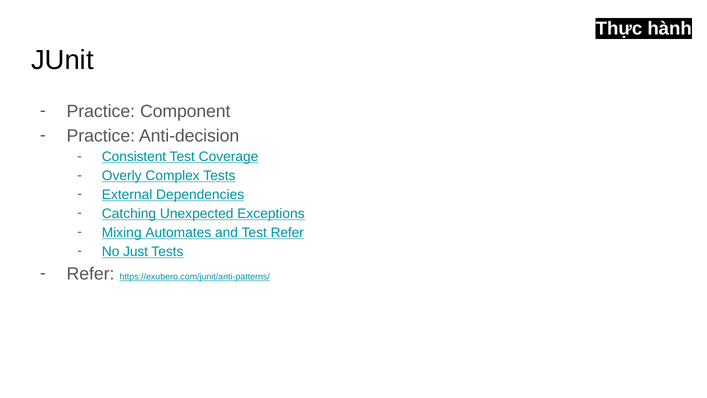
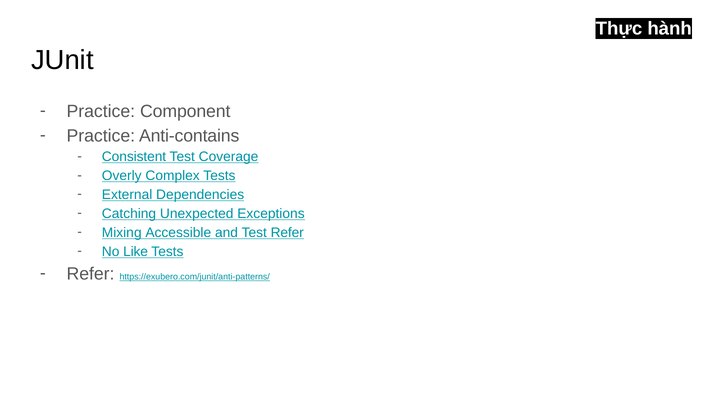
Anti-decision: Anti-decision -> Anti-contains
Automates: Automates -> Accessible
Just: Just -> Like
